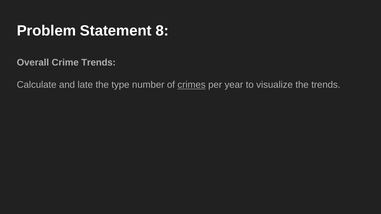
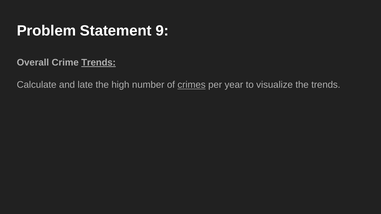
8: 8 -> 9
Trends at (99, 63) underline: none -> present
type: type -> high
